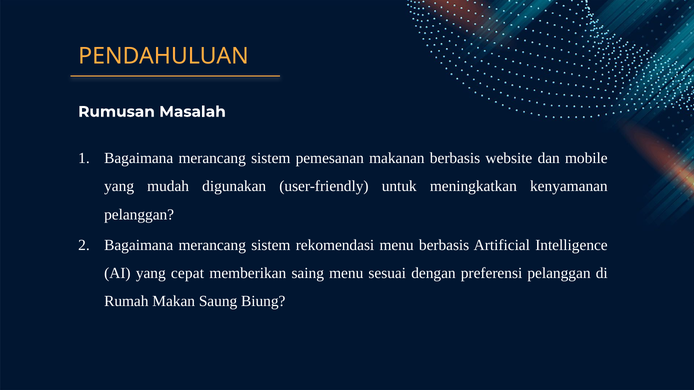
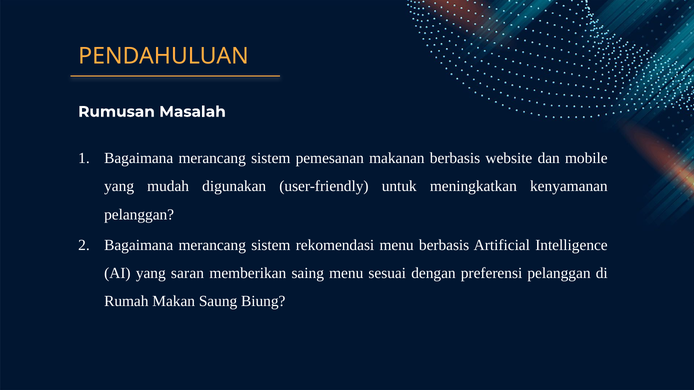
cepat: cepat -> saran
